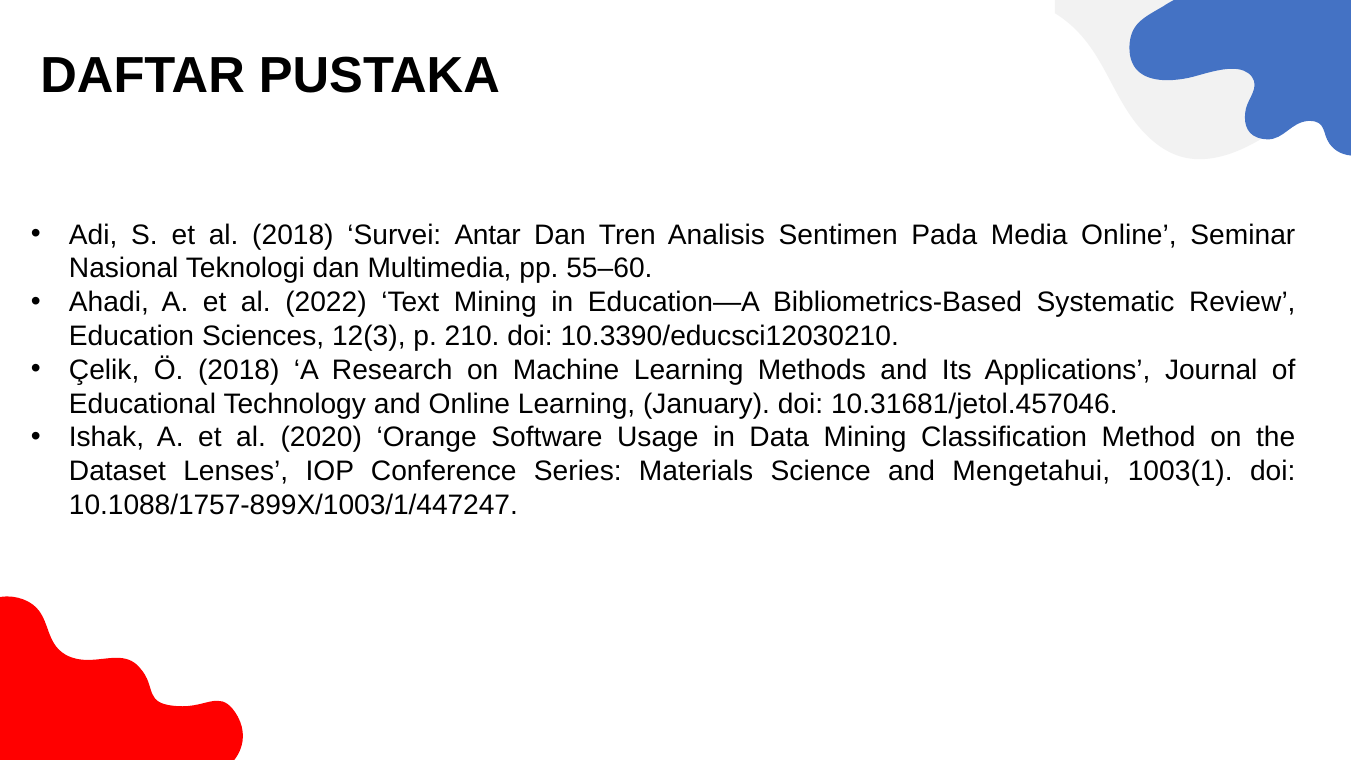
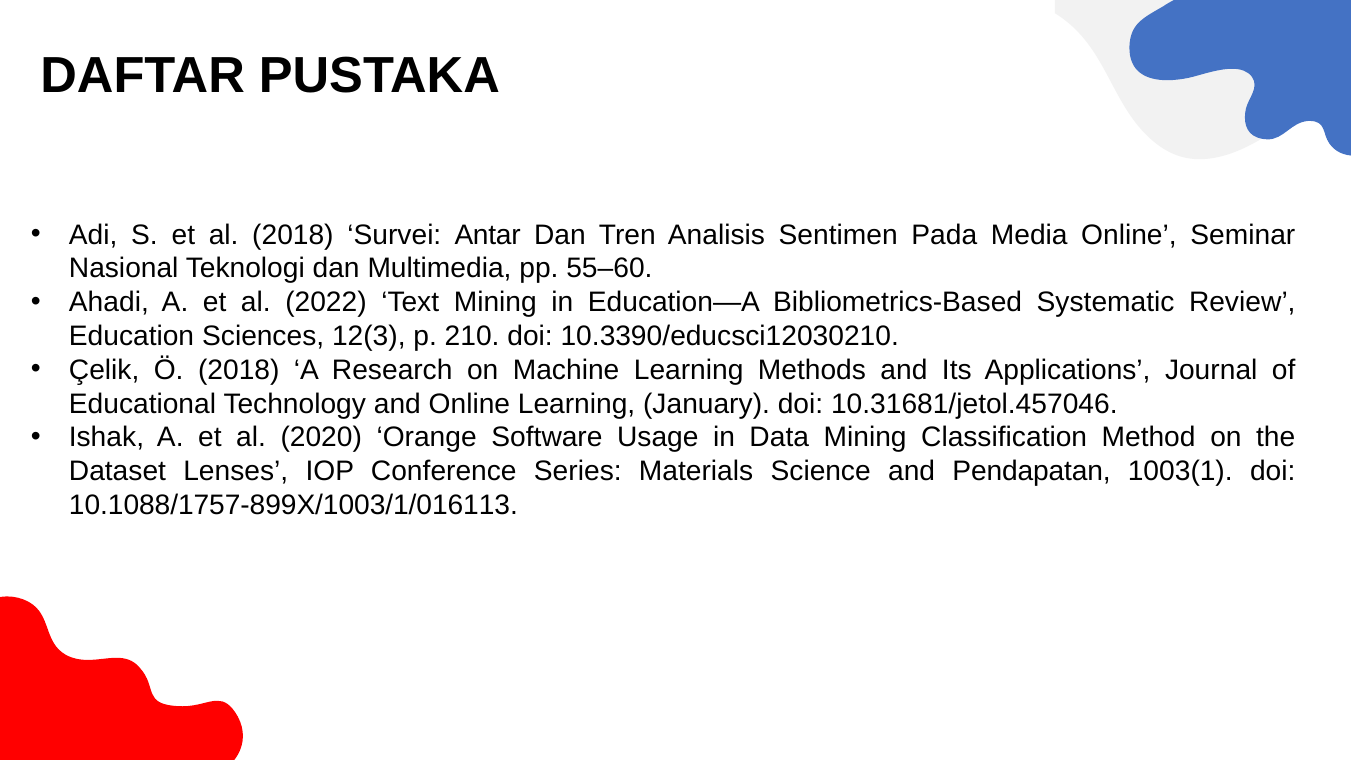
Mengetahui: Mengetahui -> Pendapatan
10.1088/1757-899X/1003/1/447247: 10.1088/1757-899X/1003/1/447247 -> 10.1088/1757-899X/1003/1/016113
